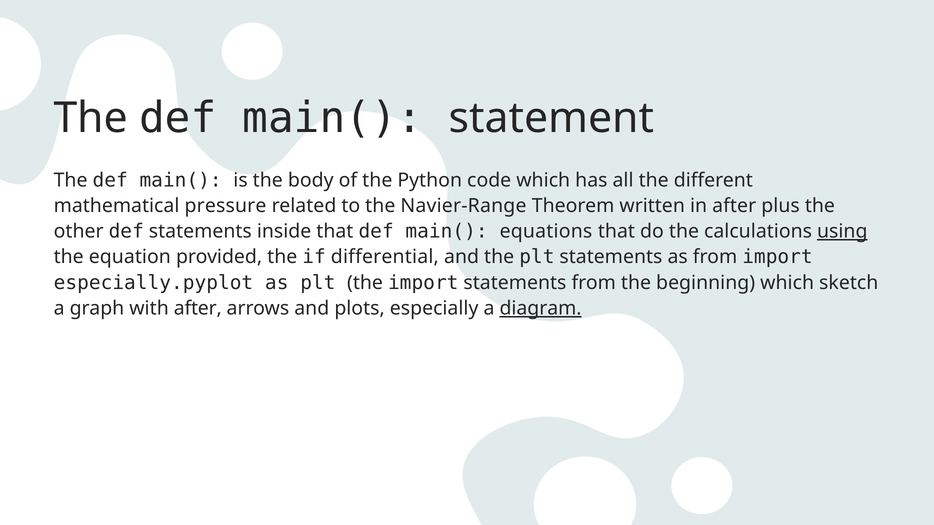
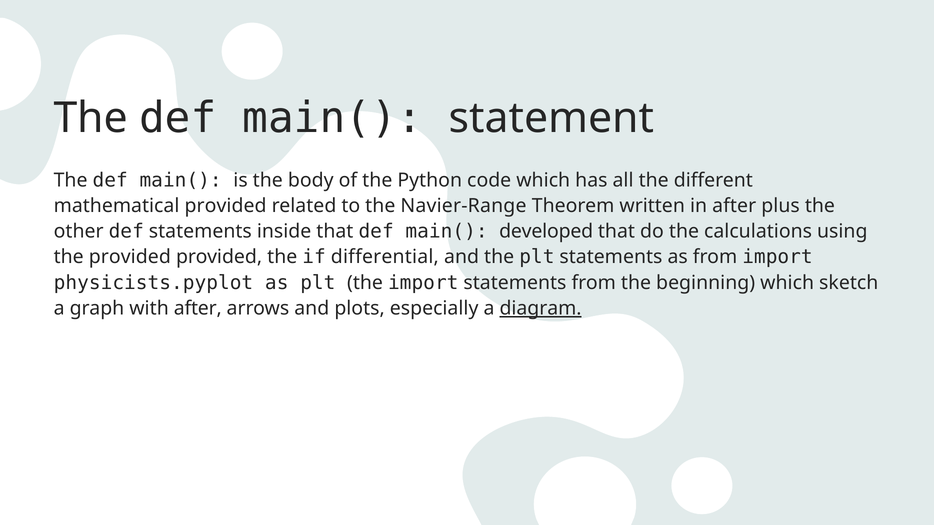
mathematical pressure: pressure -> provided
equations: equations -> developed
using underline: present -> none
the equation: equation -> provided
especially.pyplot: especially.pyplot -> physicists.pyplot
